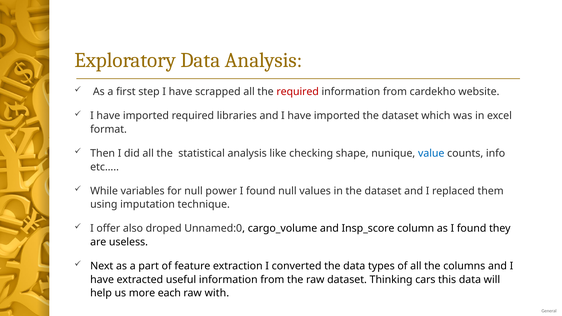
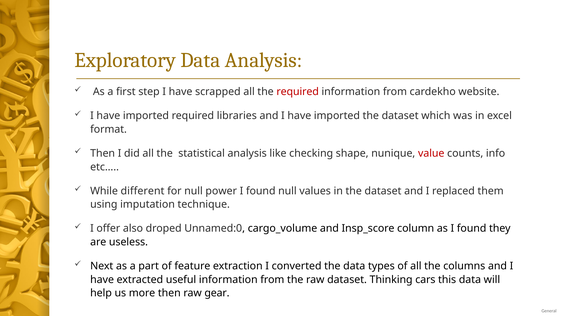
value colour: blue -> red
variables: variables -> different
more each: each -> then
with: with -> gear
